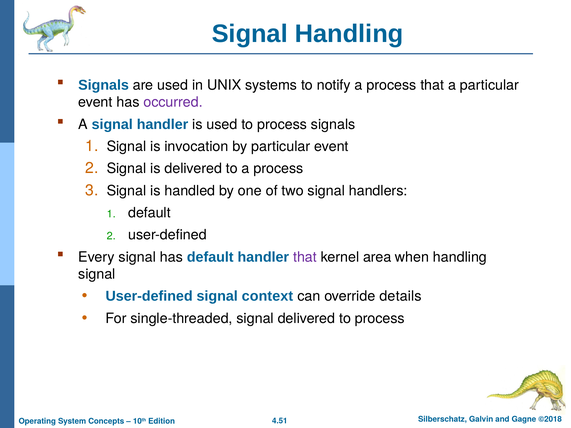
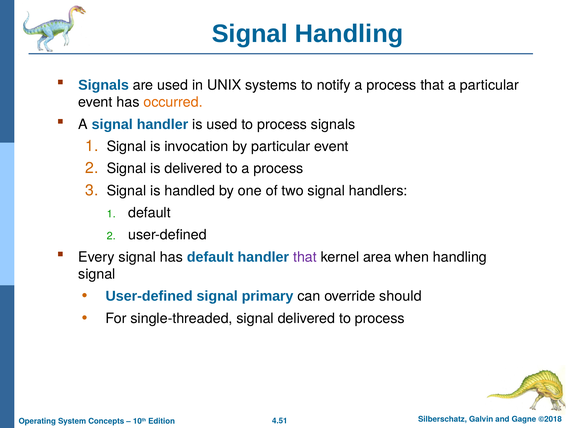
occurred colour: purple -> orange
context: context -> primary
details: details -> should
